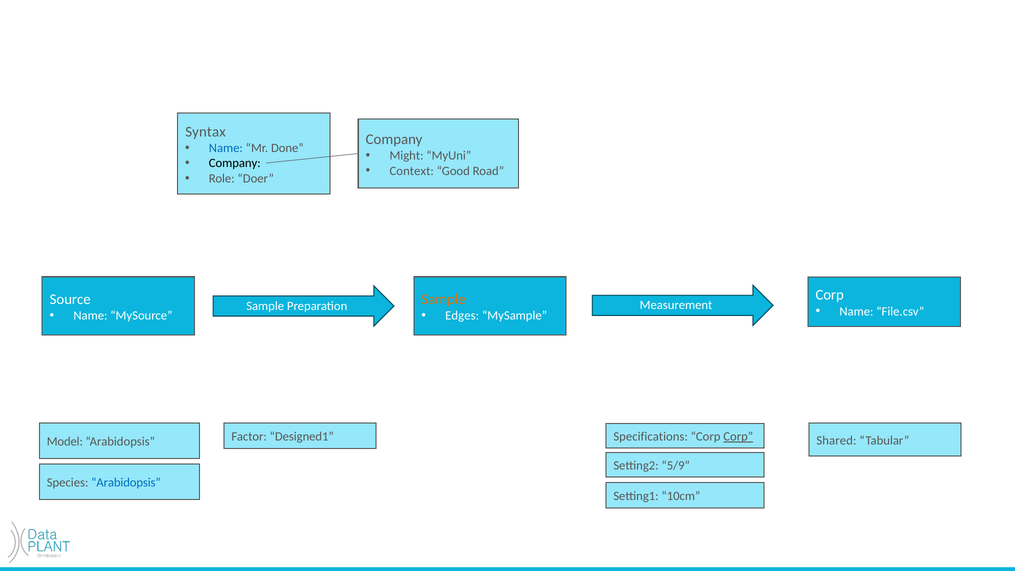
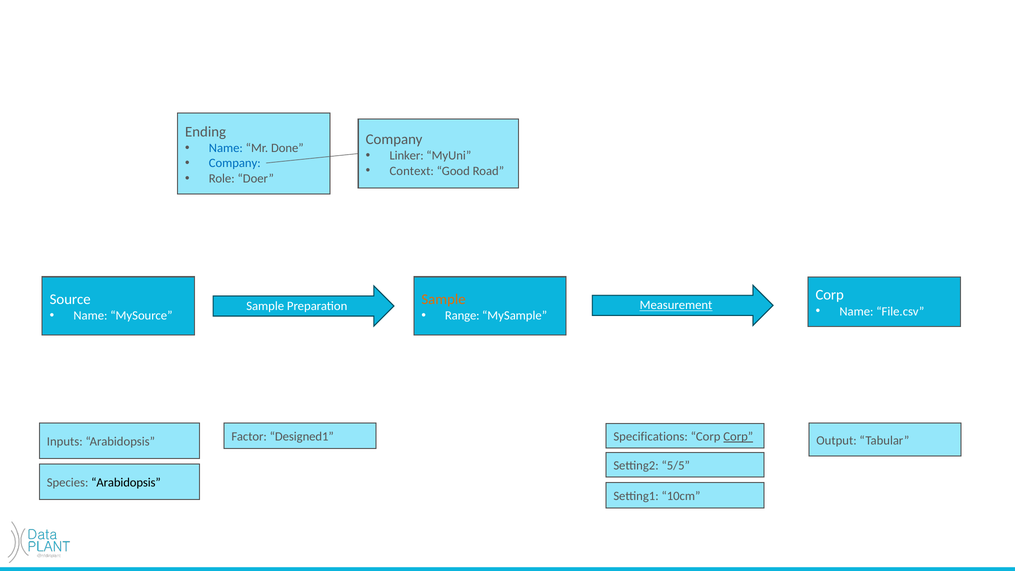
Syntax: Syntax -> Ending
Might: Might -> Linker
Company at (235, 163) colour: black -> blue
Measurement underline: none -> present
Edges: Edges -> Range
Model: Model -> Inputs
Shared: Shared -> Output
5/9: 5/9 -> 5/5
Arabidopsis at (126, 483) colour: blue -> black
